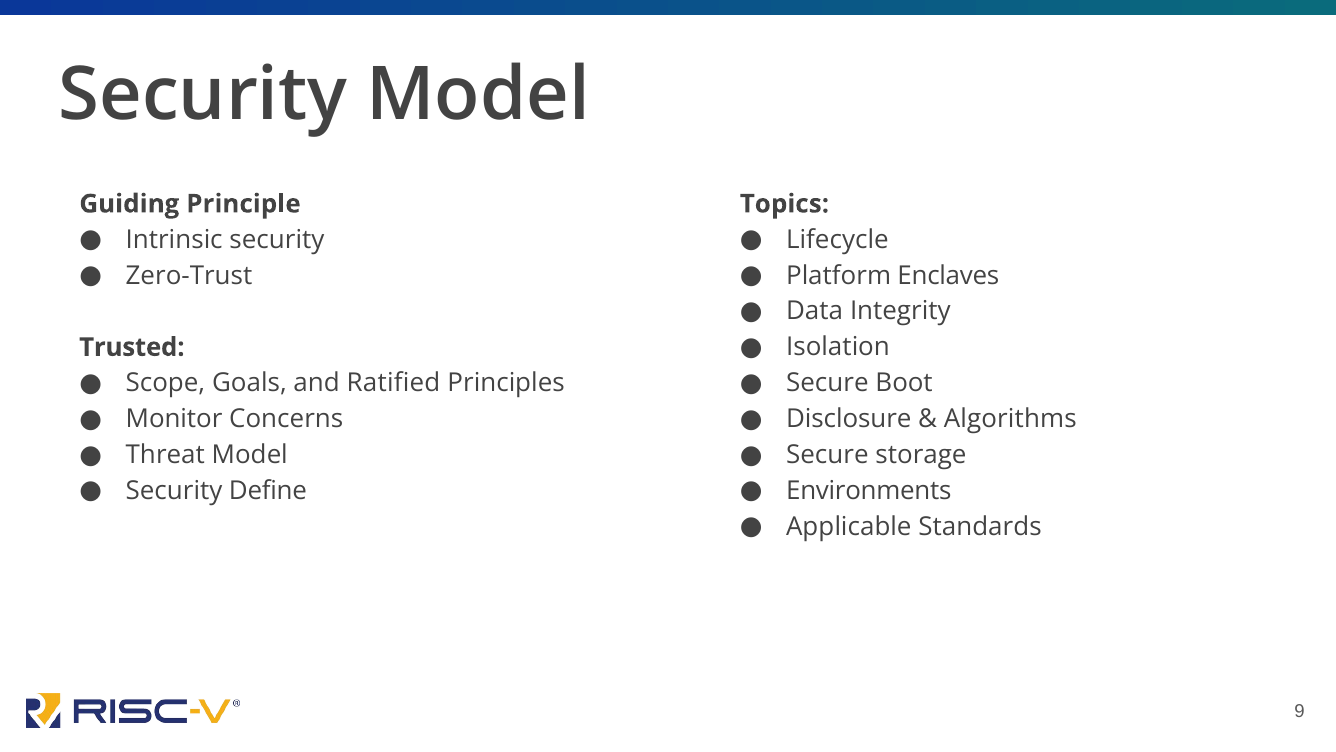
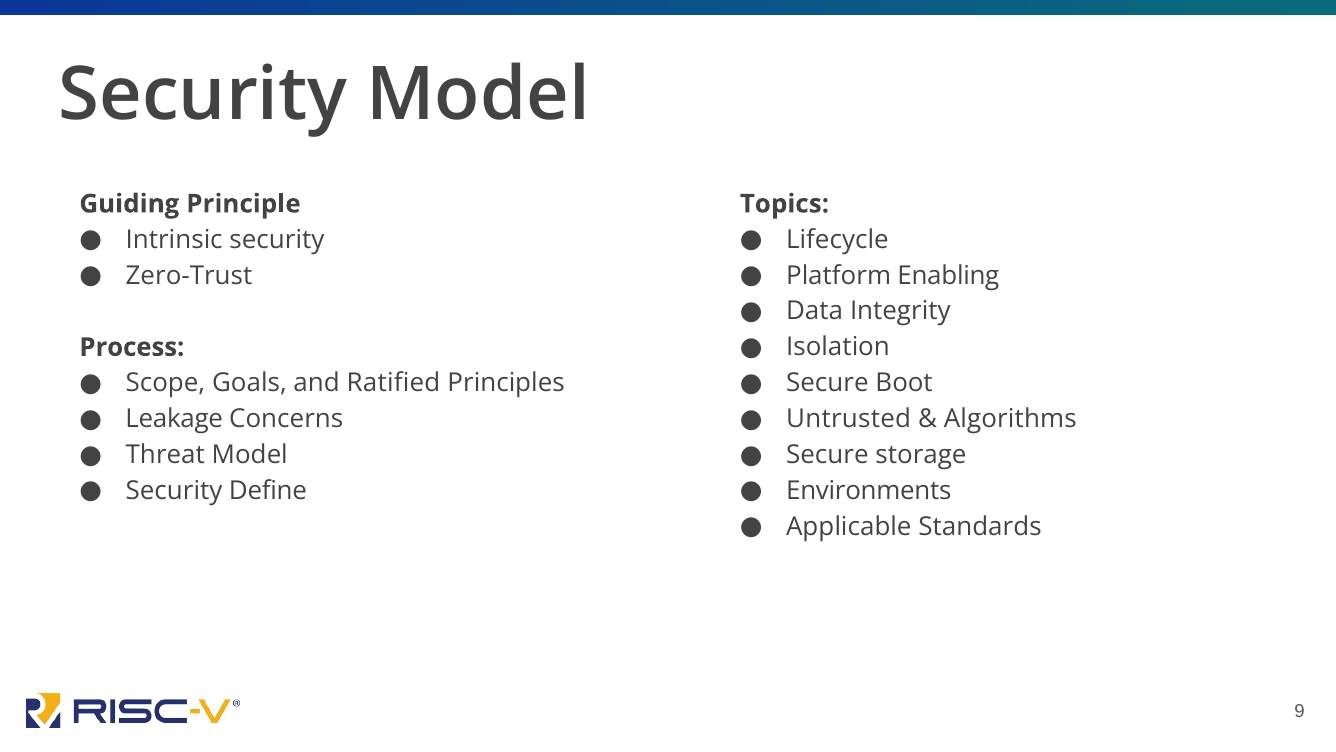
Enclaves: Enclaves -> Enabling
Trusted: Trusted -> Process
Monitor: Monitor -> Leakage
Disclosure: Disclosure -> Untrusted
